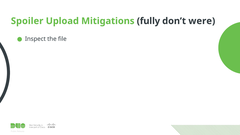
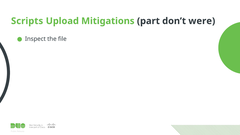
Spoiler: Spoiler -> Scripts
fully: fully -> part
